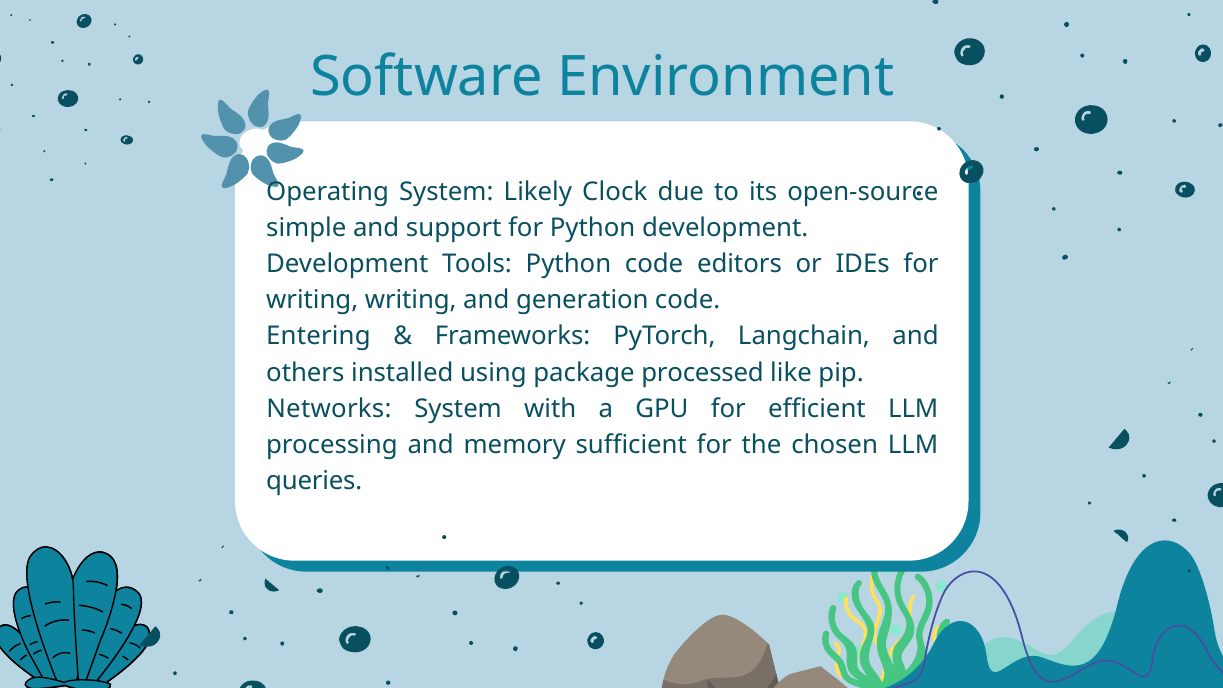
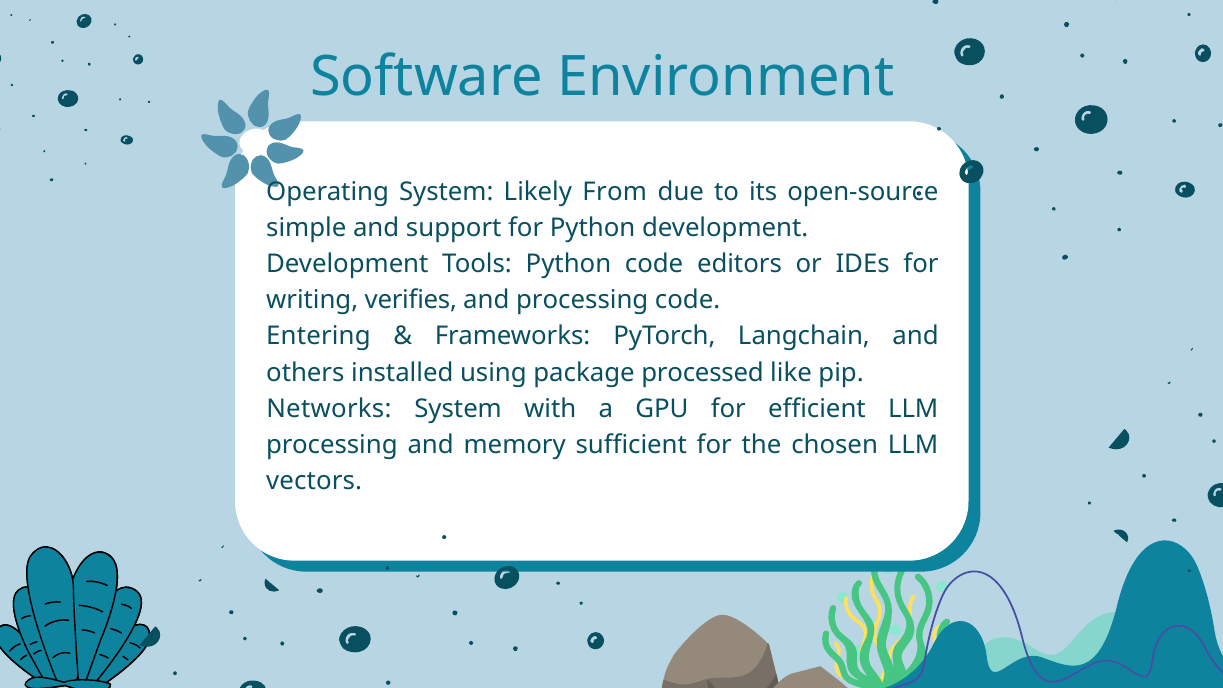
Clock: Clock -> From
writing writing: writing -> verifies
and generation: generation -> processing
queries: queries -> vectors
